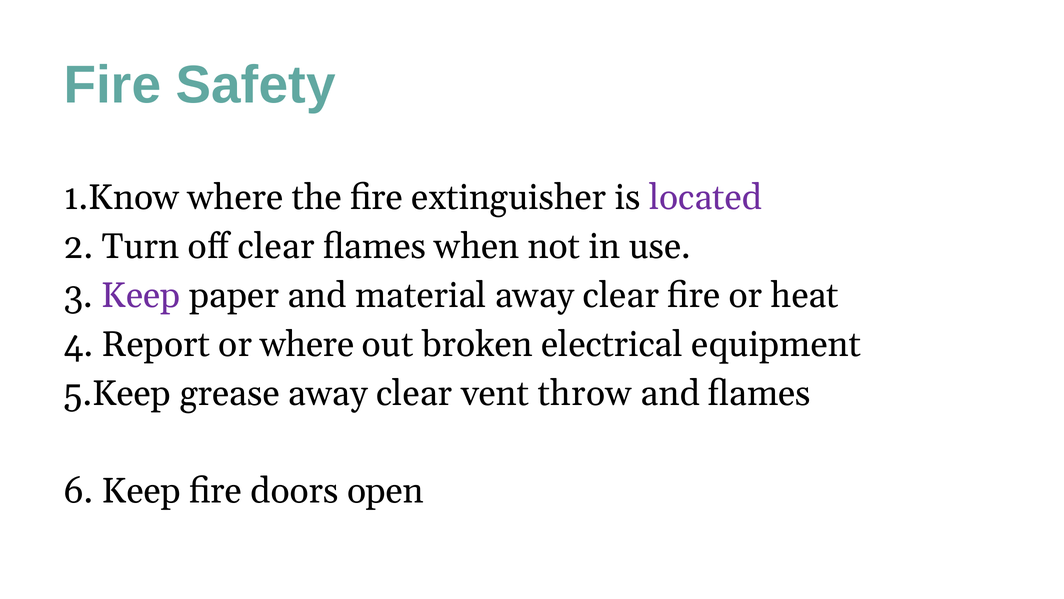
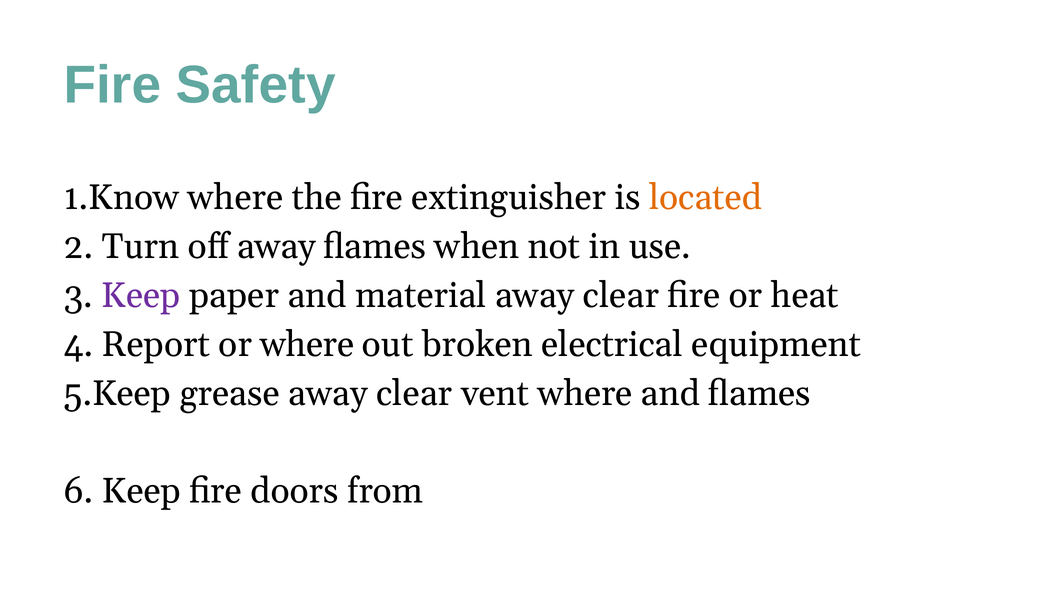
located colour: purple -> orange
off clear: clear -> away
vent throw: throw -> where
open: open -> from
